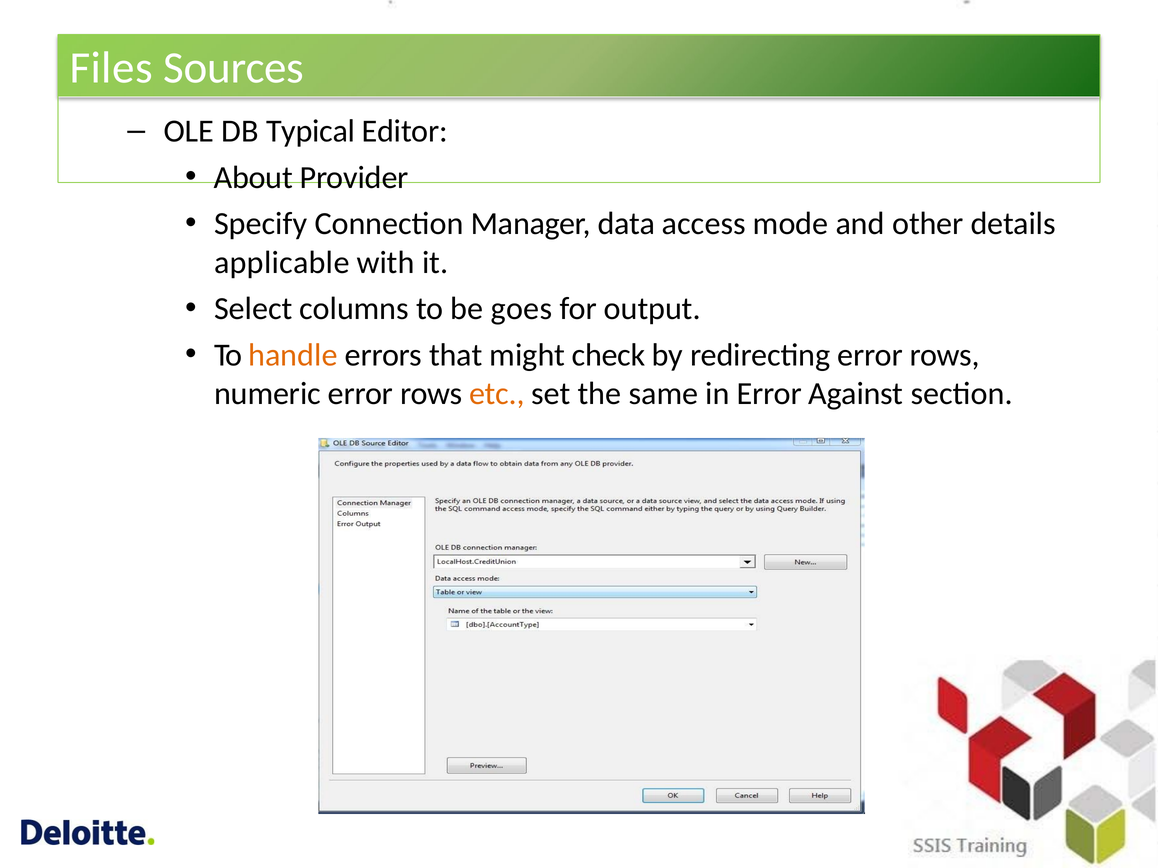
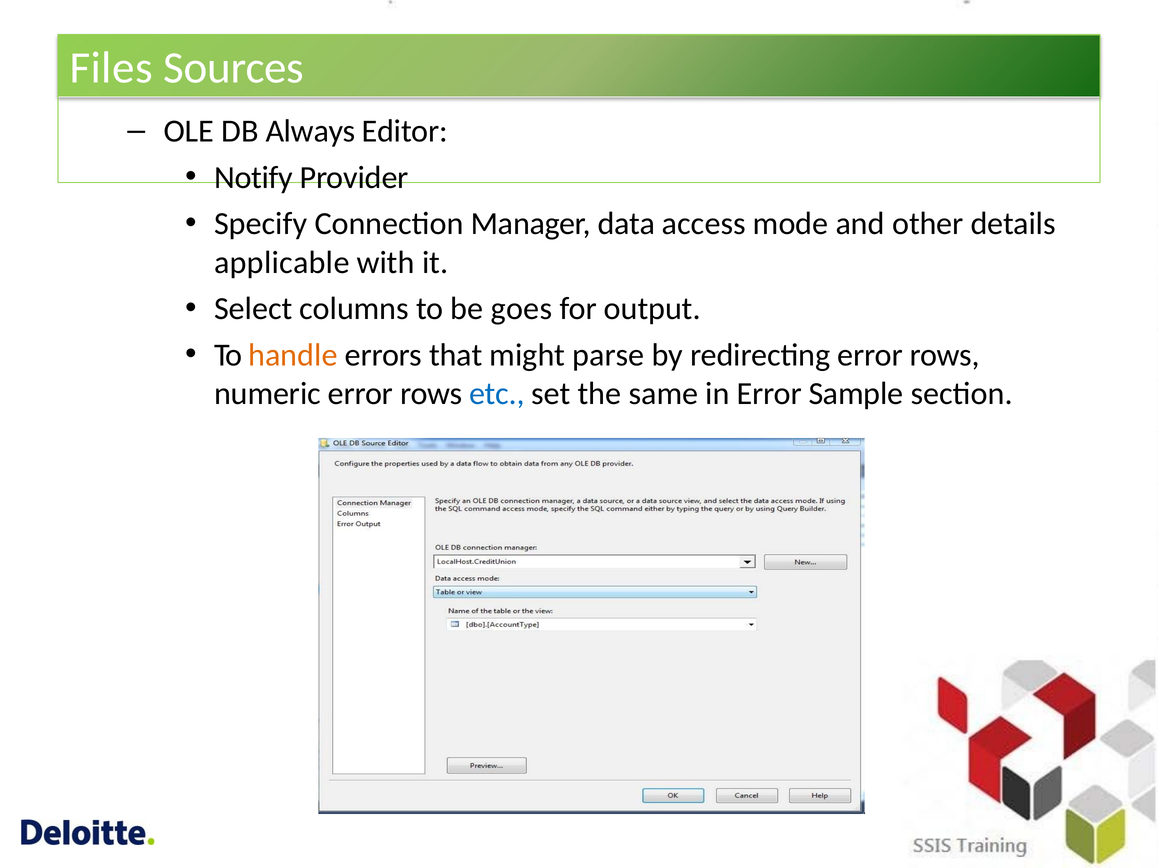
Typical: Typical -> Always
About: About -> Notify
check: check -> parse
etc colour: orange -> blue
Against: Against -> Sample
